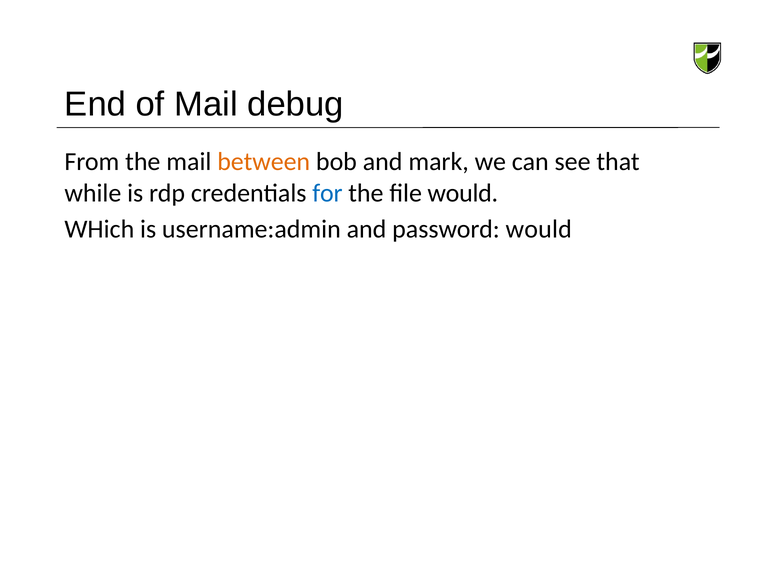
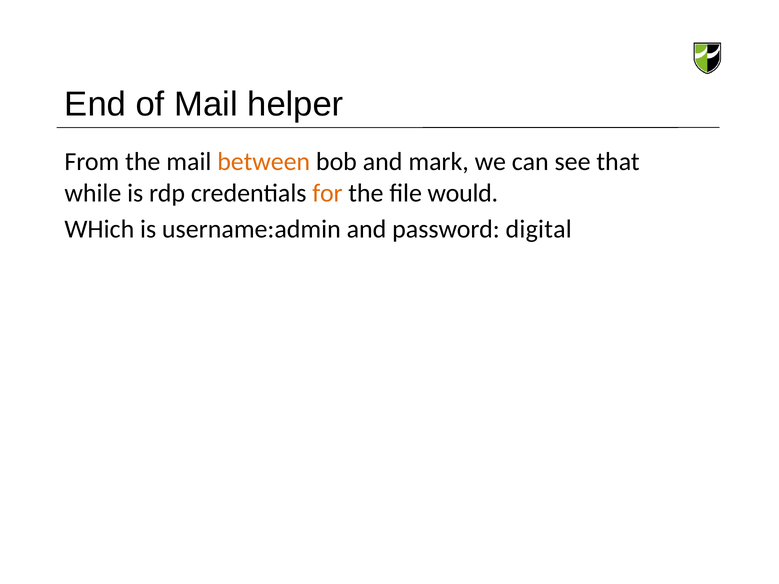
debug: debug -> helper
for colour: blue -> orange
password would: would -> digital
